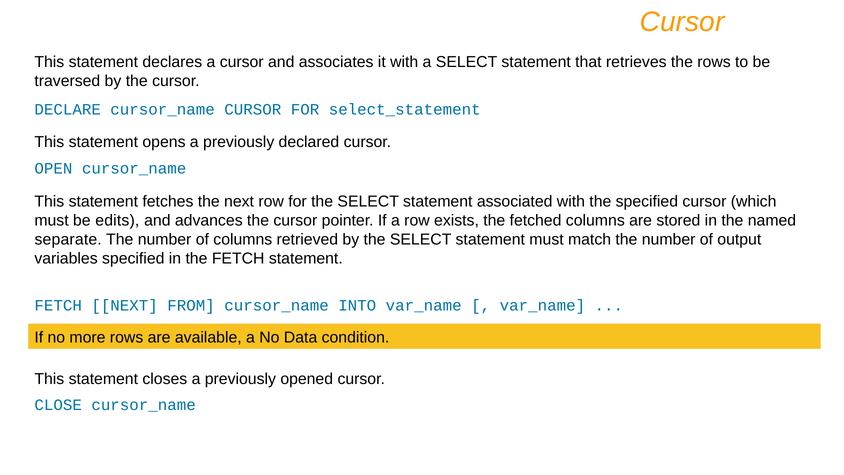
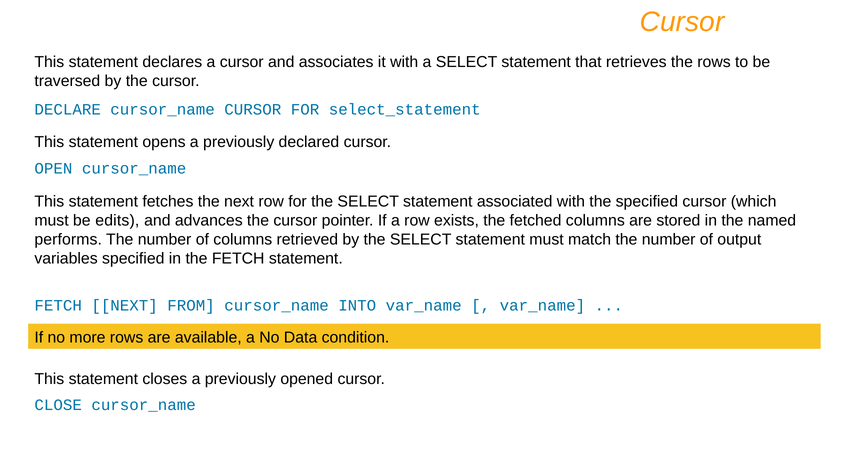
separate: separate -> performs
